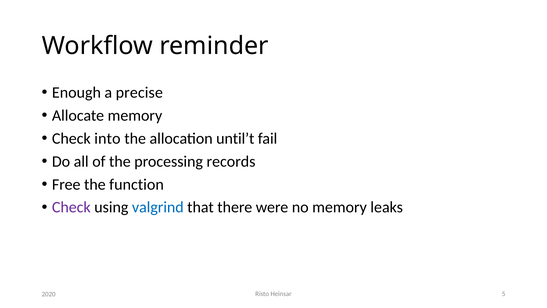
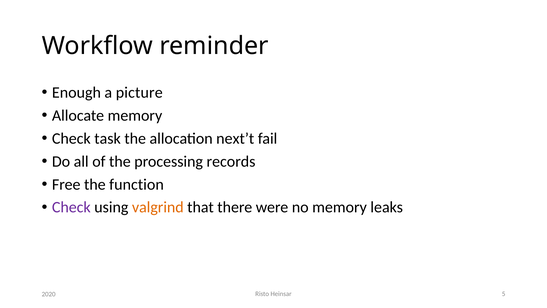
precise: precise -> picture
into: into -> task
until’t: until’t -> next’t
valgrind colour: blue -> orange
